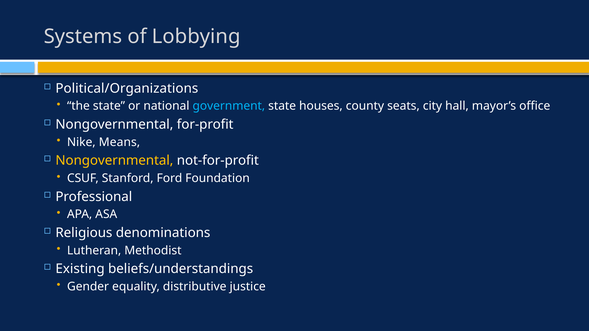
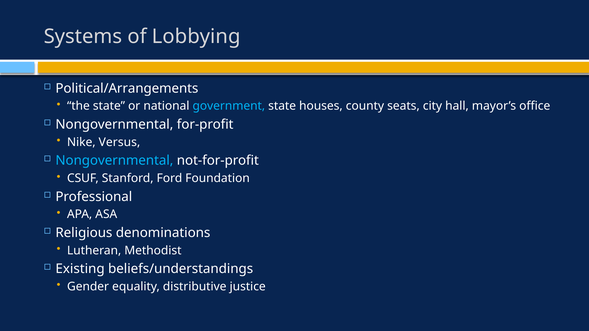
Political/Organizations: Political/Organizations -> Political/Arrangements
Means: Means -> Versus
Nongovernmental at (114, 161) colour: yellow -> light blue
